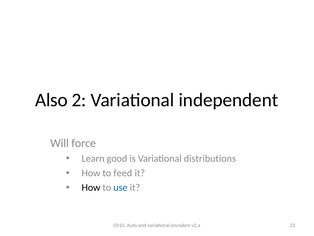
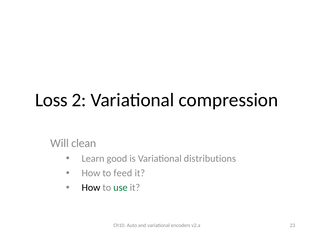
Also: Also -> Loss
independent: independent -> compression
force: force -> clean
use colour: blue -> green
